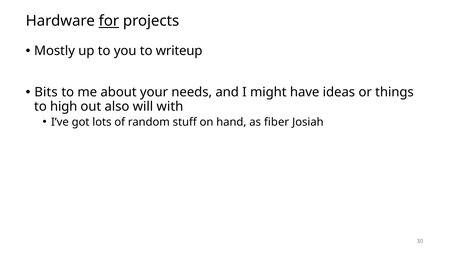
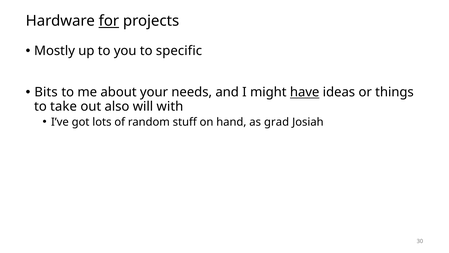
writeup: writeup -> specific
have underline: none -> present
high: high -> take
fiber: fiber -> grad
